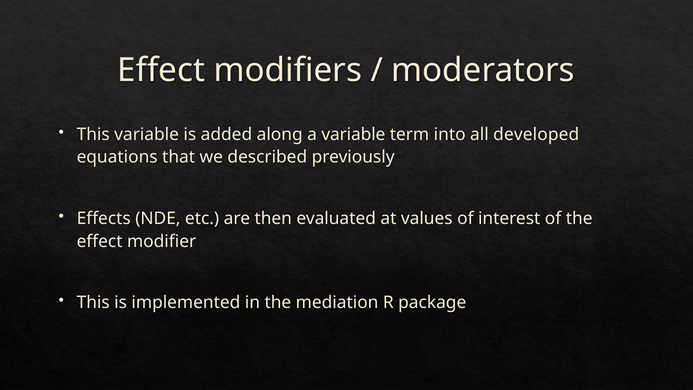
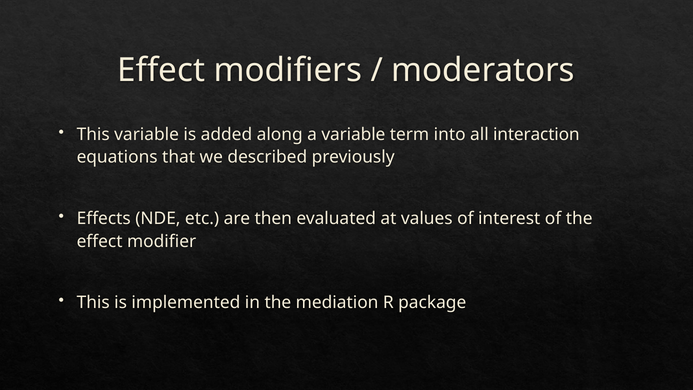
developed: developed -> interaction
